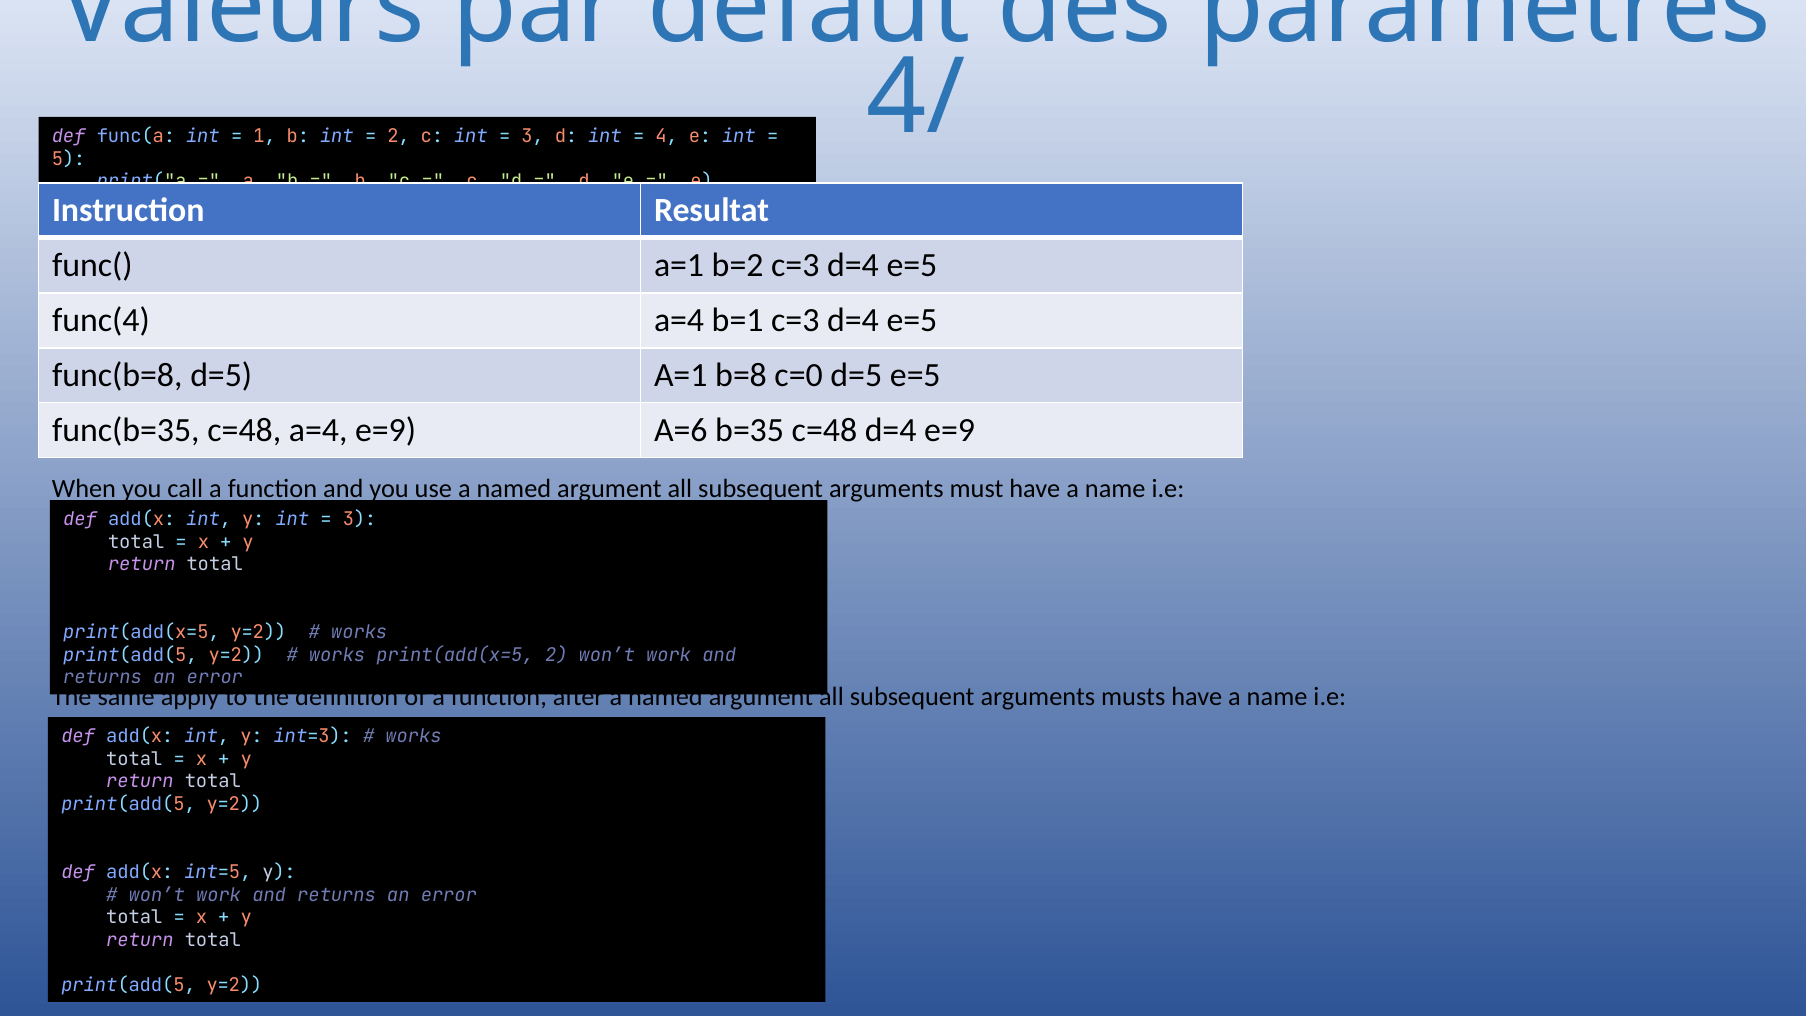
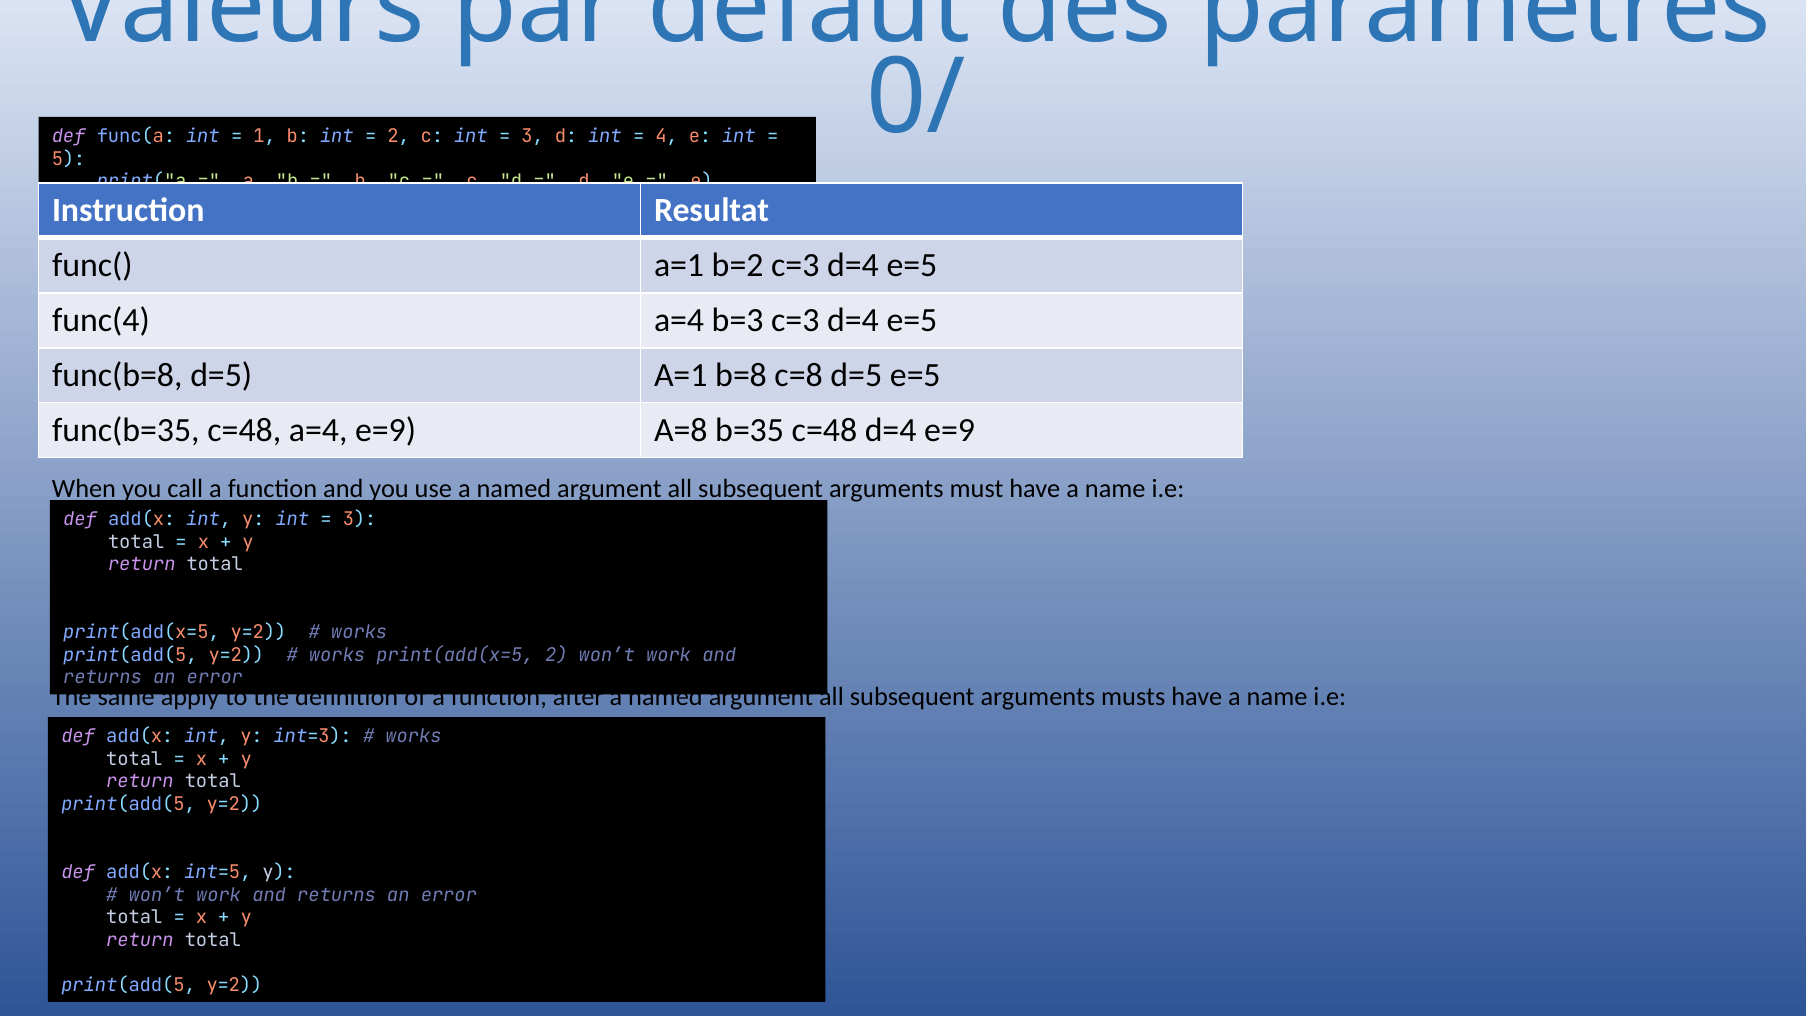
4/: 4/ -> 0/
b=1: b=1 -> b=3
c=0: c=0 -> c=8
A=6: A=6 -> A=8
